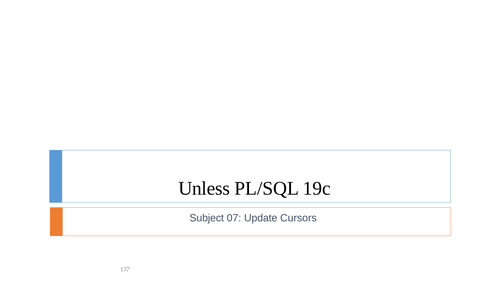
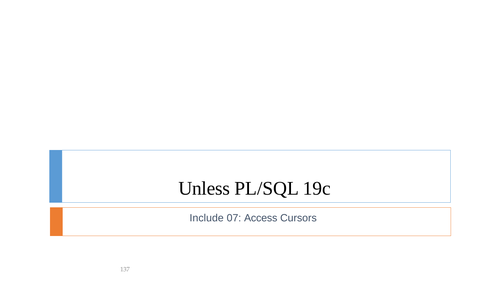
Subject: Subject -> Include
Update: Update -> Access
